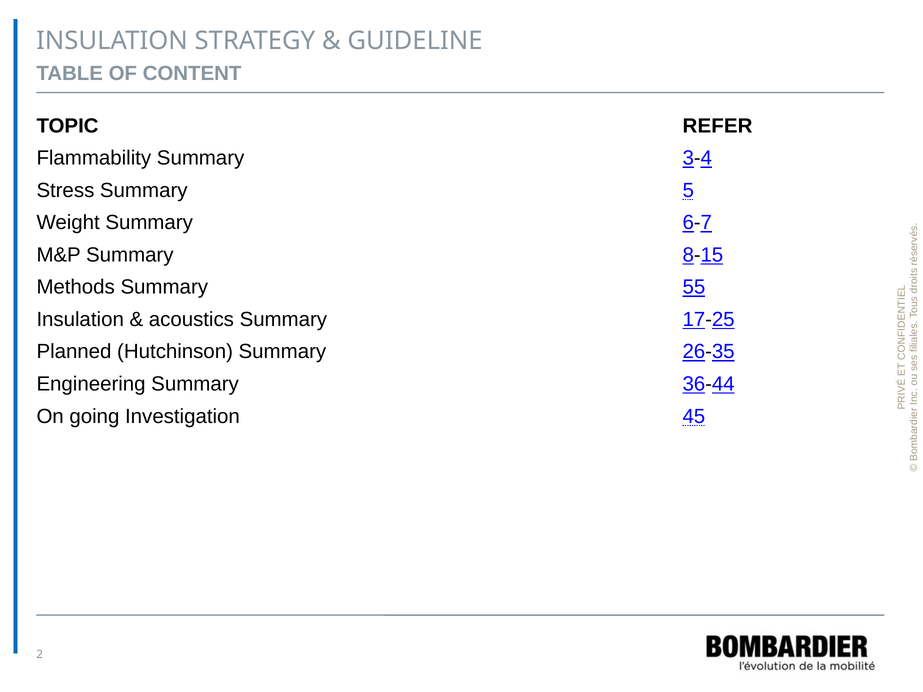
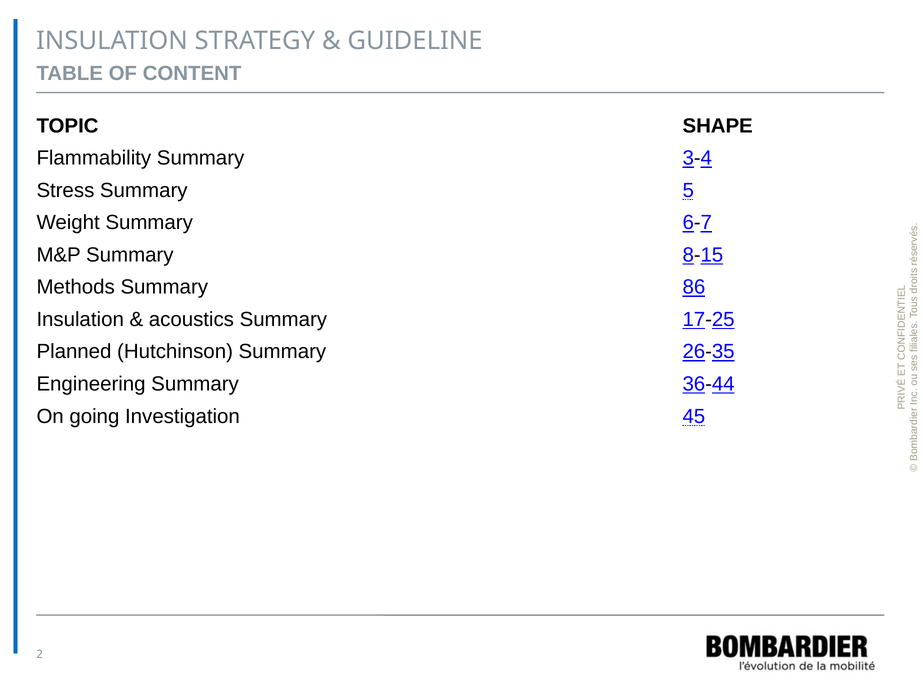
REFER: REFER -> SHAPE
55: 55 -> 86
